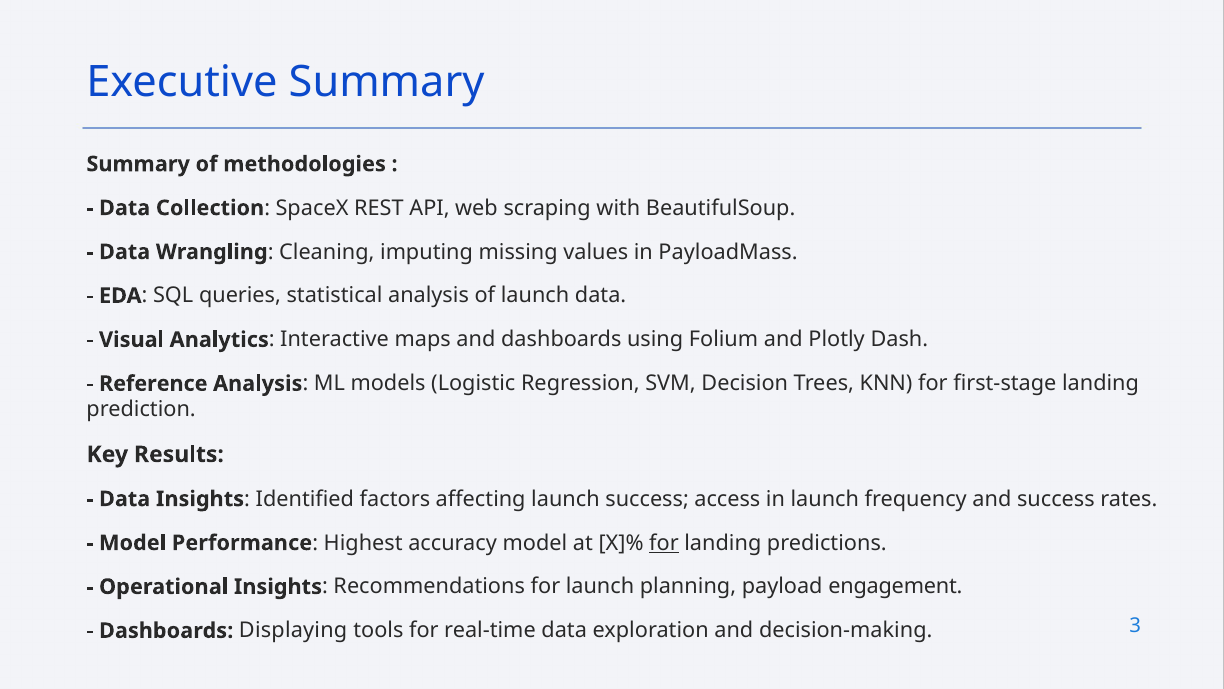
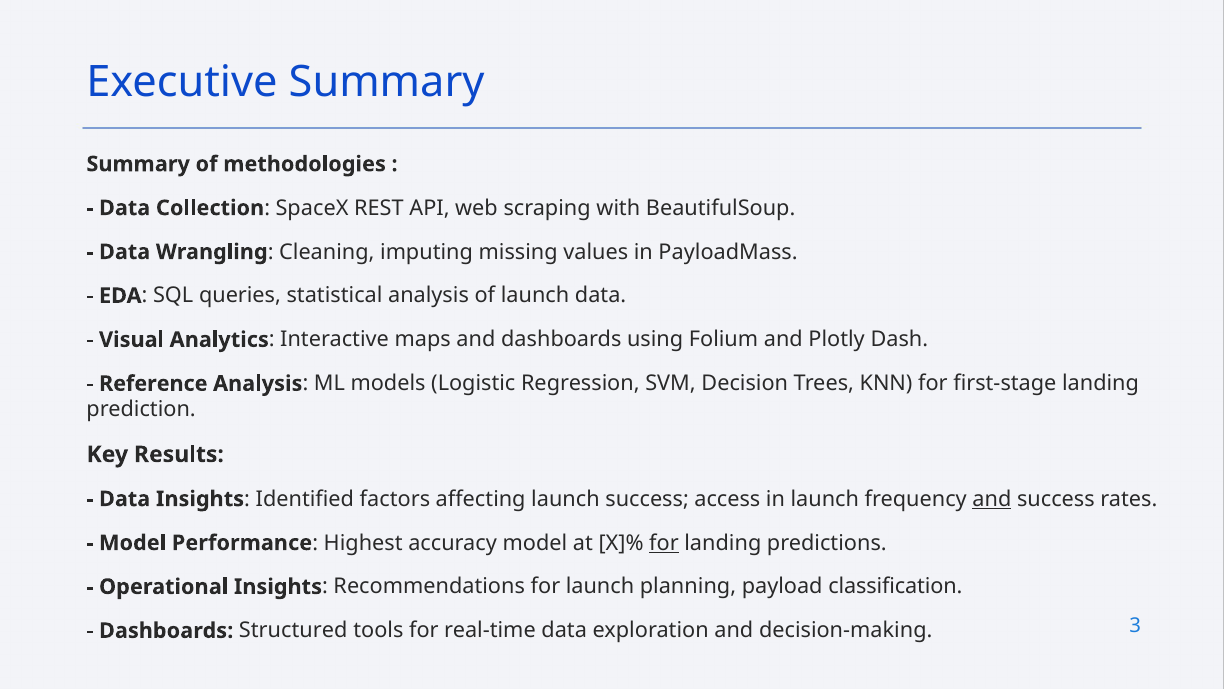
and at (992, 499) underline: none -> present
engagement: engagement -> classification
Displaying: Displaying -> Structured
